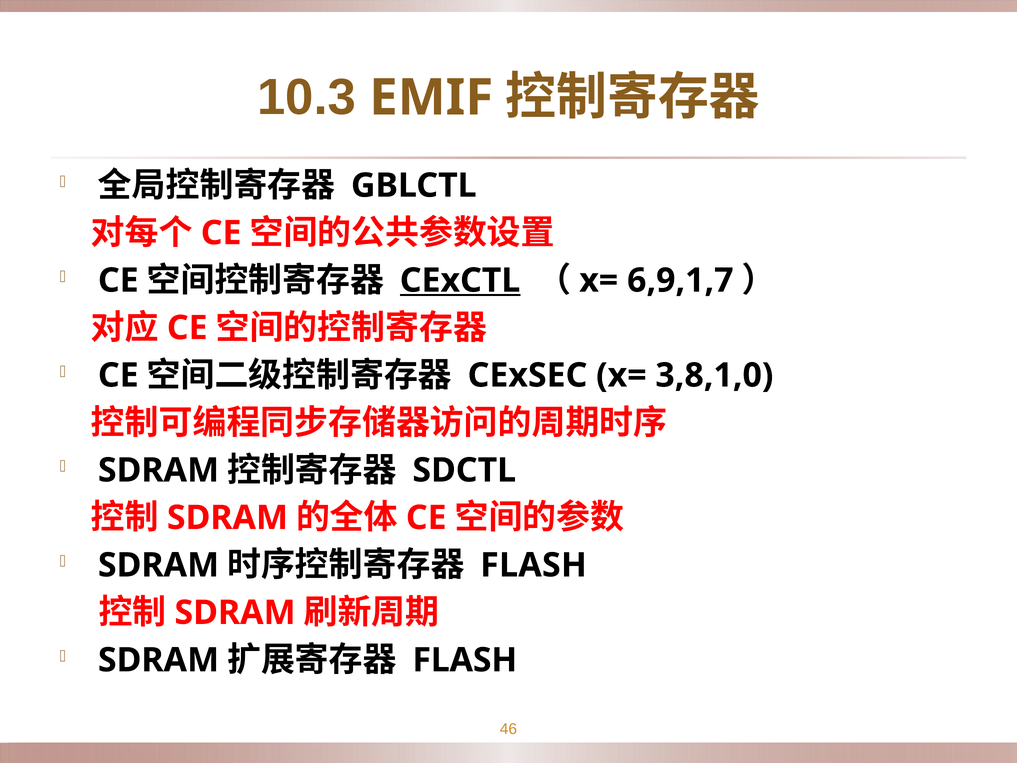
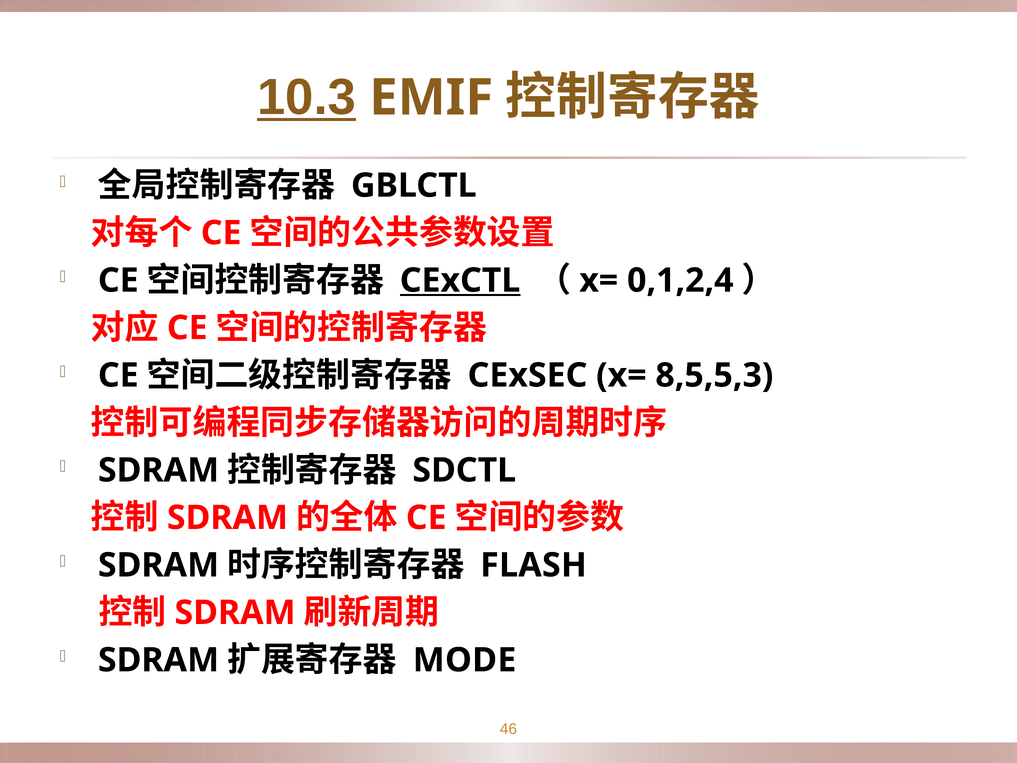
10.3 underline: none -> present
6,9,1,7: 6,9,1,7 -> 0,1,2,4
3,8,1,0: 3,8,1,0 -> 8,5,5,3
FLASH at (465, 660): FLASH -> MODE
